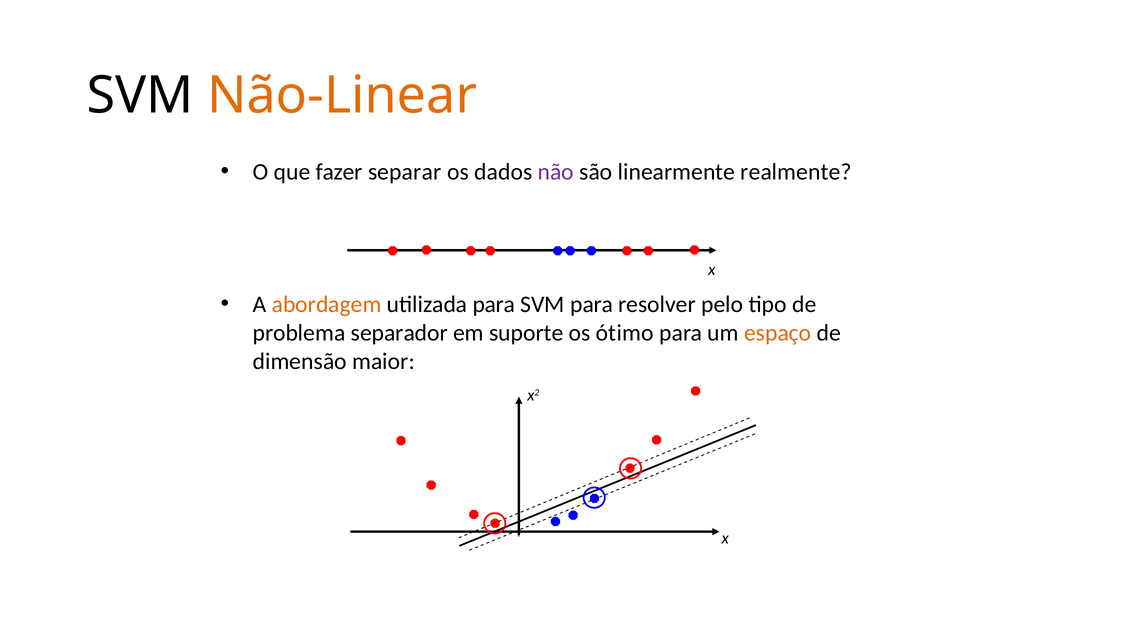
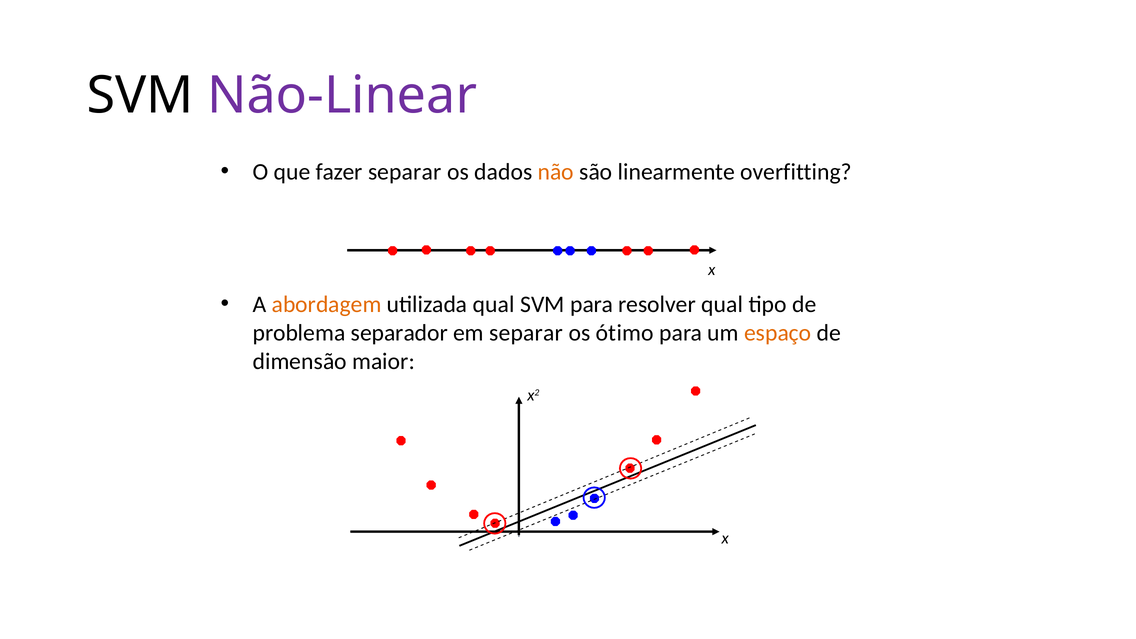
Não-Linear colour: orange -> purple
não colour: purple -> orange
realmente: realmente -> overfitting
utilizada para: para -> qual
resolver pelo: pelo -> qual
em suporte: suporte -> separar
